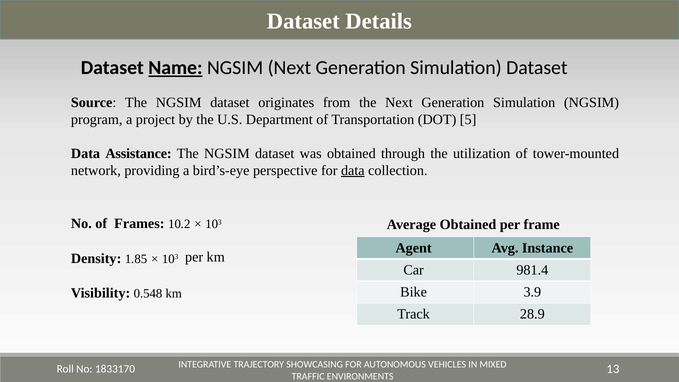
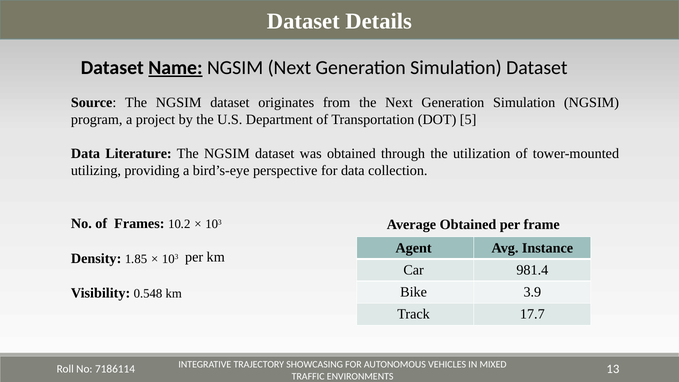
Assistance: Assistance -> Literature
network: network -> utilizing
data at (353, 170) underline: present -> none
28.9: 28.9 -> 17.7
1833170: 1833170 -> 7186114
